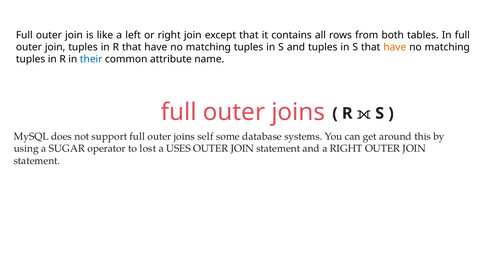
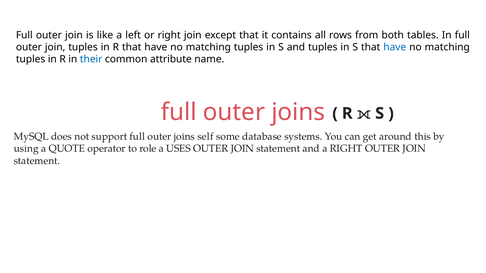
have at (395, 47) colour: orange -> blue
SUGAR: SUGAR -> QUOTE
lost: lost -> role
